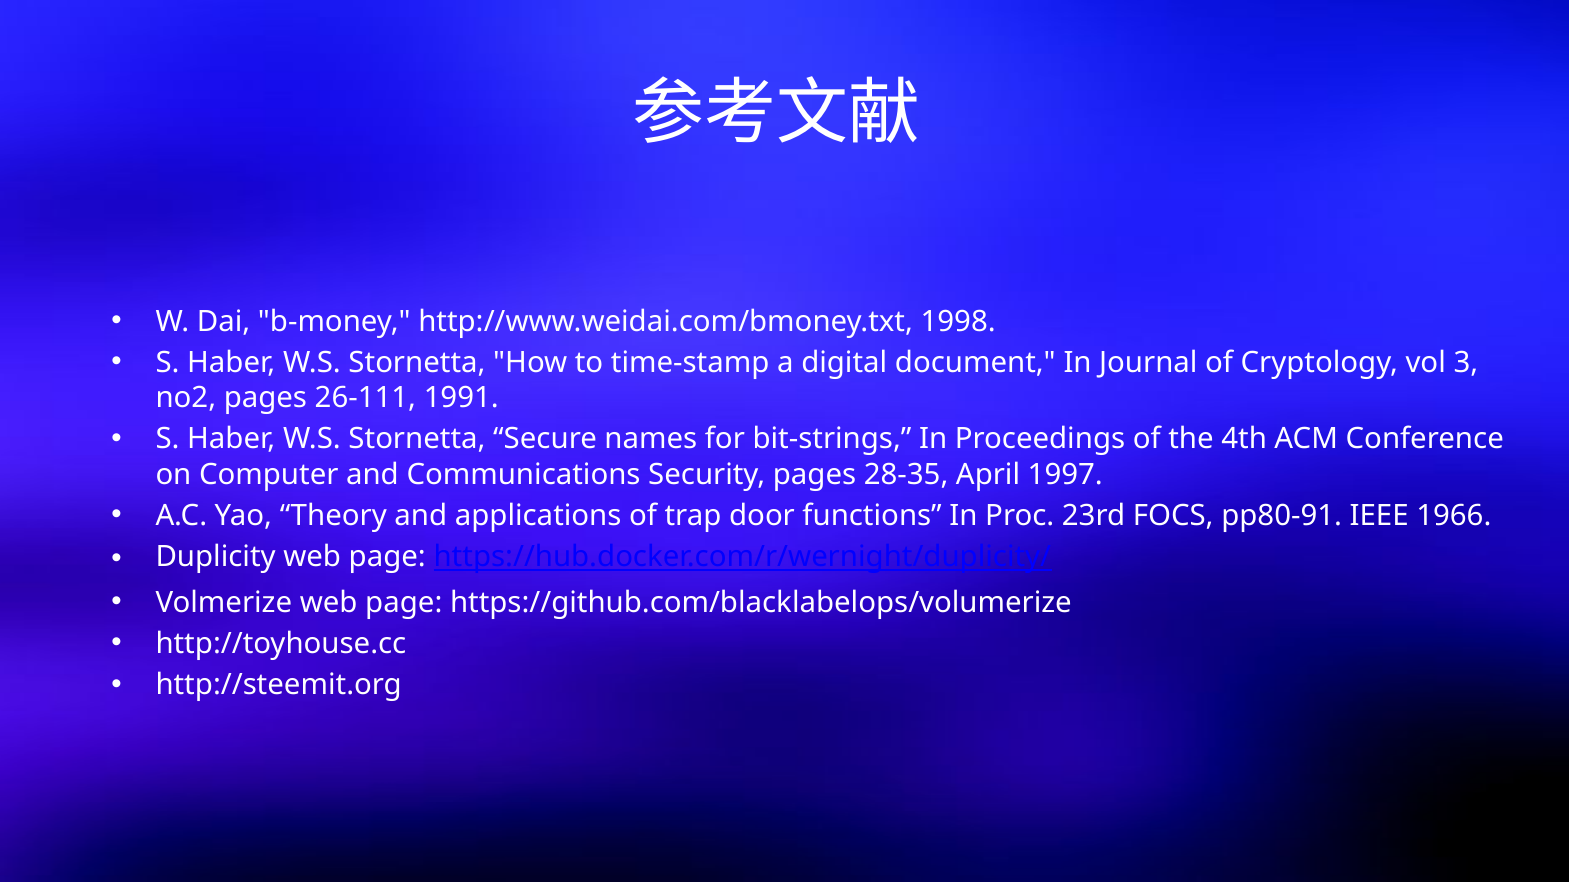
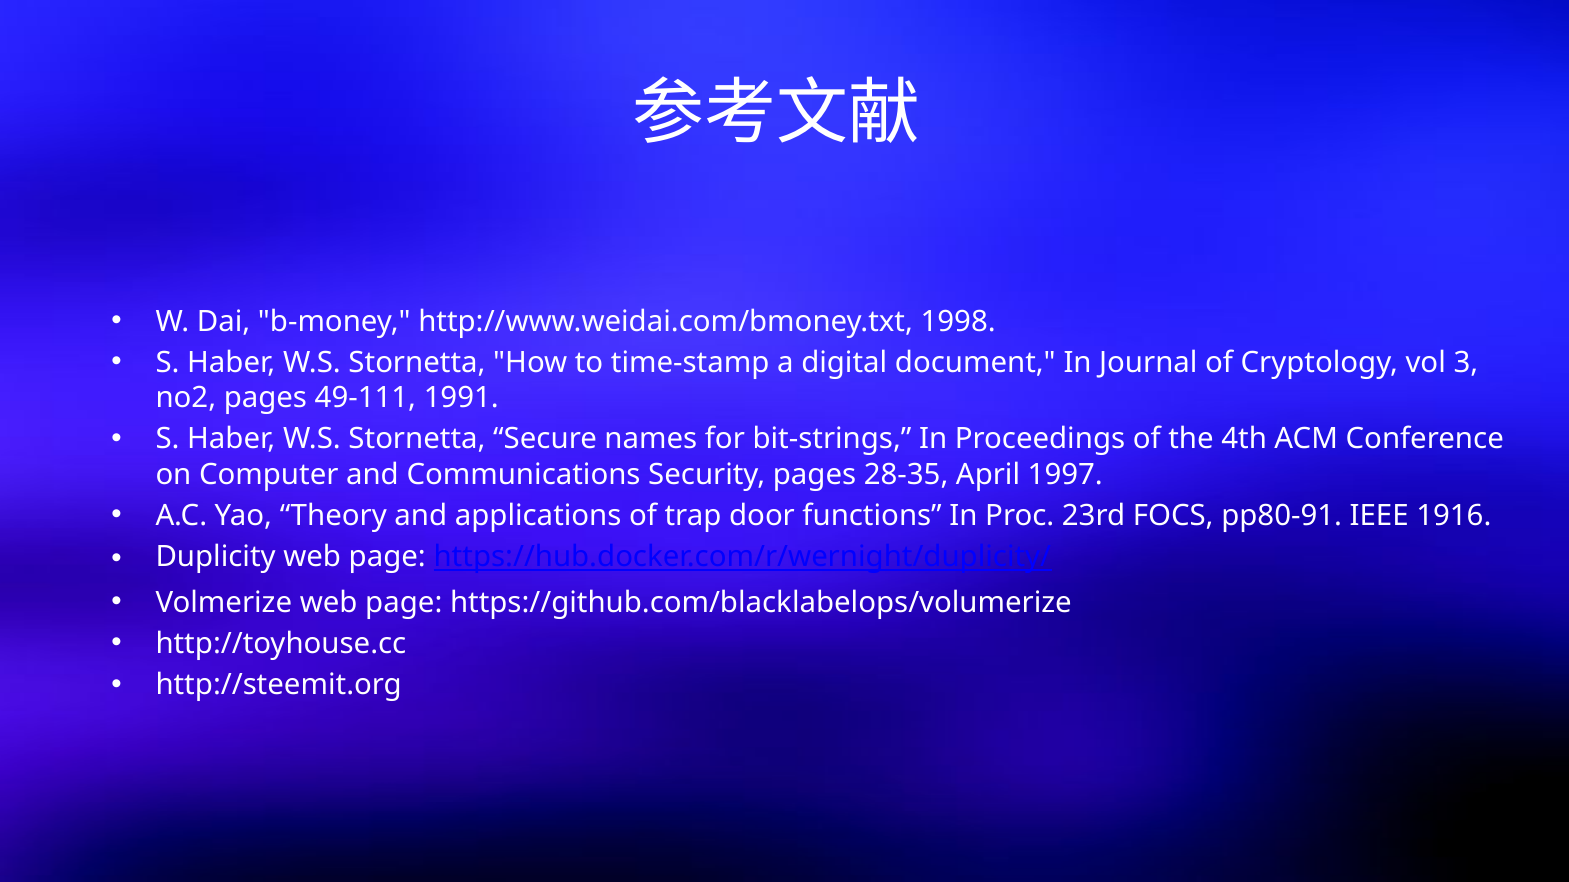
26-111: 26-111 -> 49-111
1966: 1966 -> 1916
